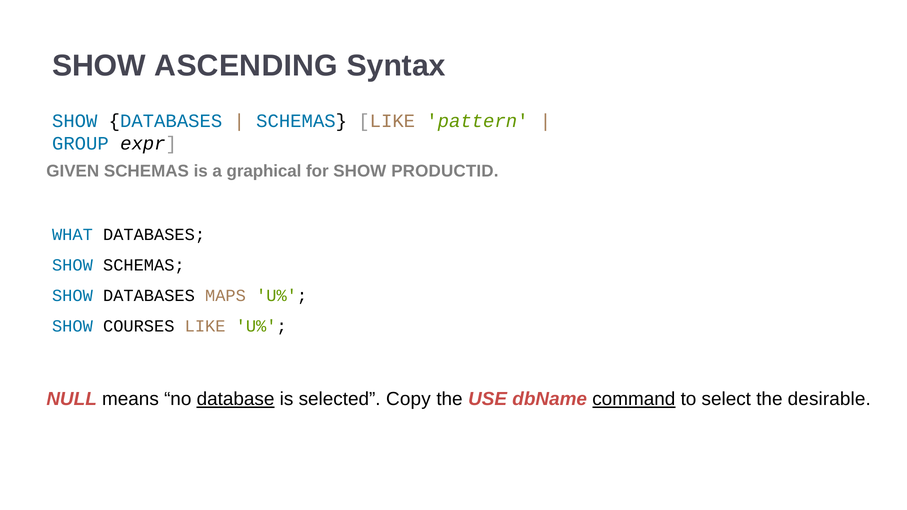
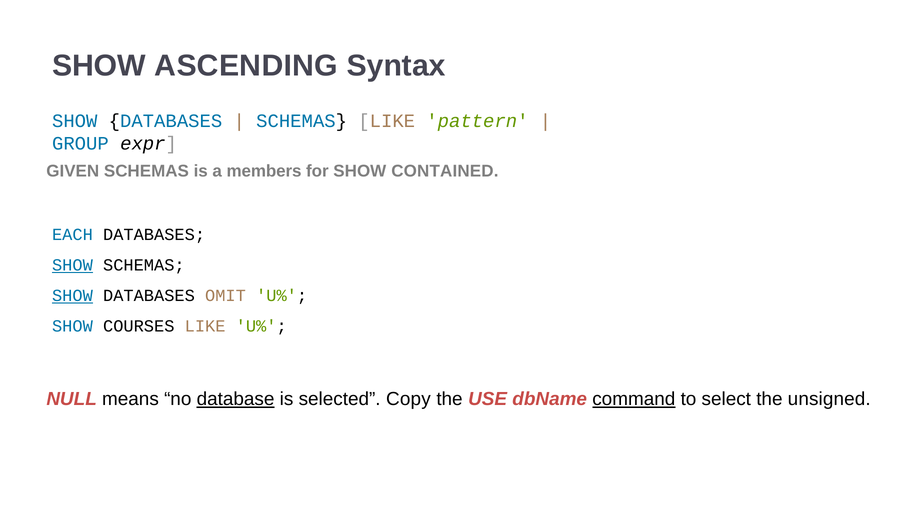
graphical: graphical -> members
PRODUCTID: PRODUCTID -> CONTAINED
WHAT: WHAT -> EACH
SHOW at (72, 265) underline: none -> present
SHOW at (72, 296) underline: none -> present
MAPS: MAPS -> OMIT
desirable: desirable -> unsigned
